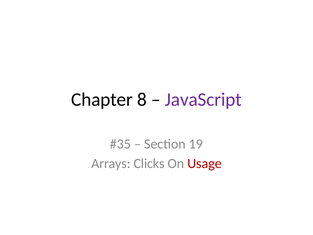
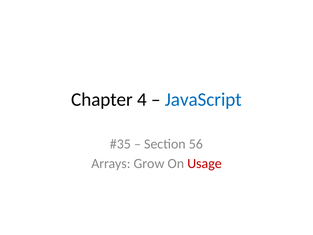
8: 8 -> 4
JavaScript colour: purple -> blue
19: 19 -> 56
Clicks: Clicks -> Grow
